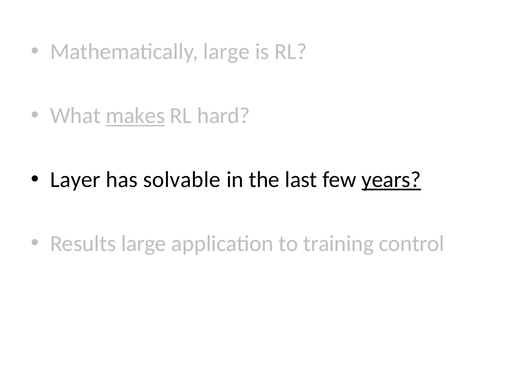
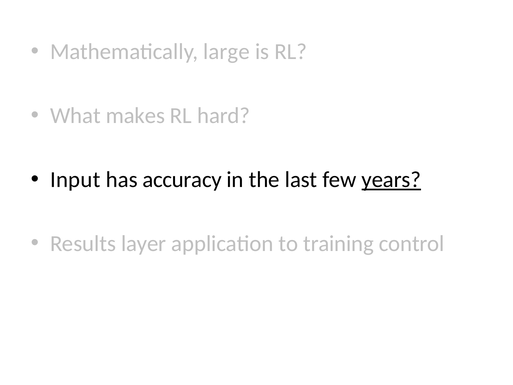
makes underline: present -> none
Layer: Layer -> Input
solvable: solvable -> accuracy
Results large: large -> layer
